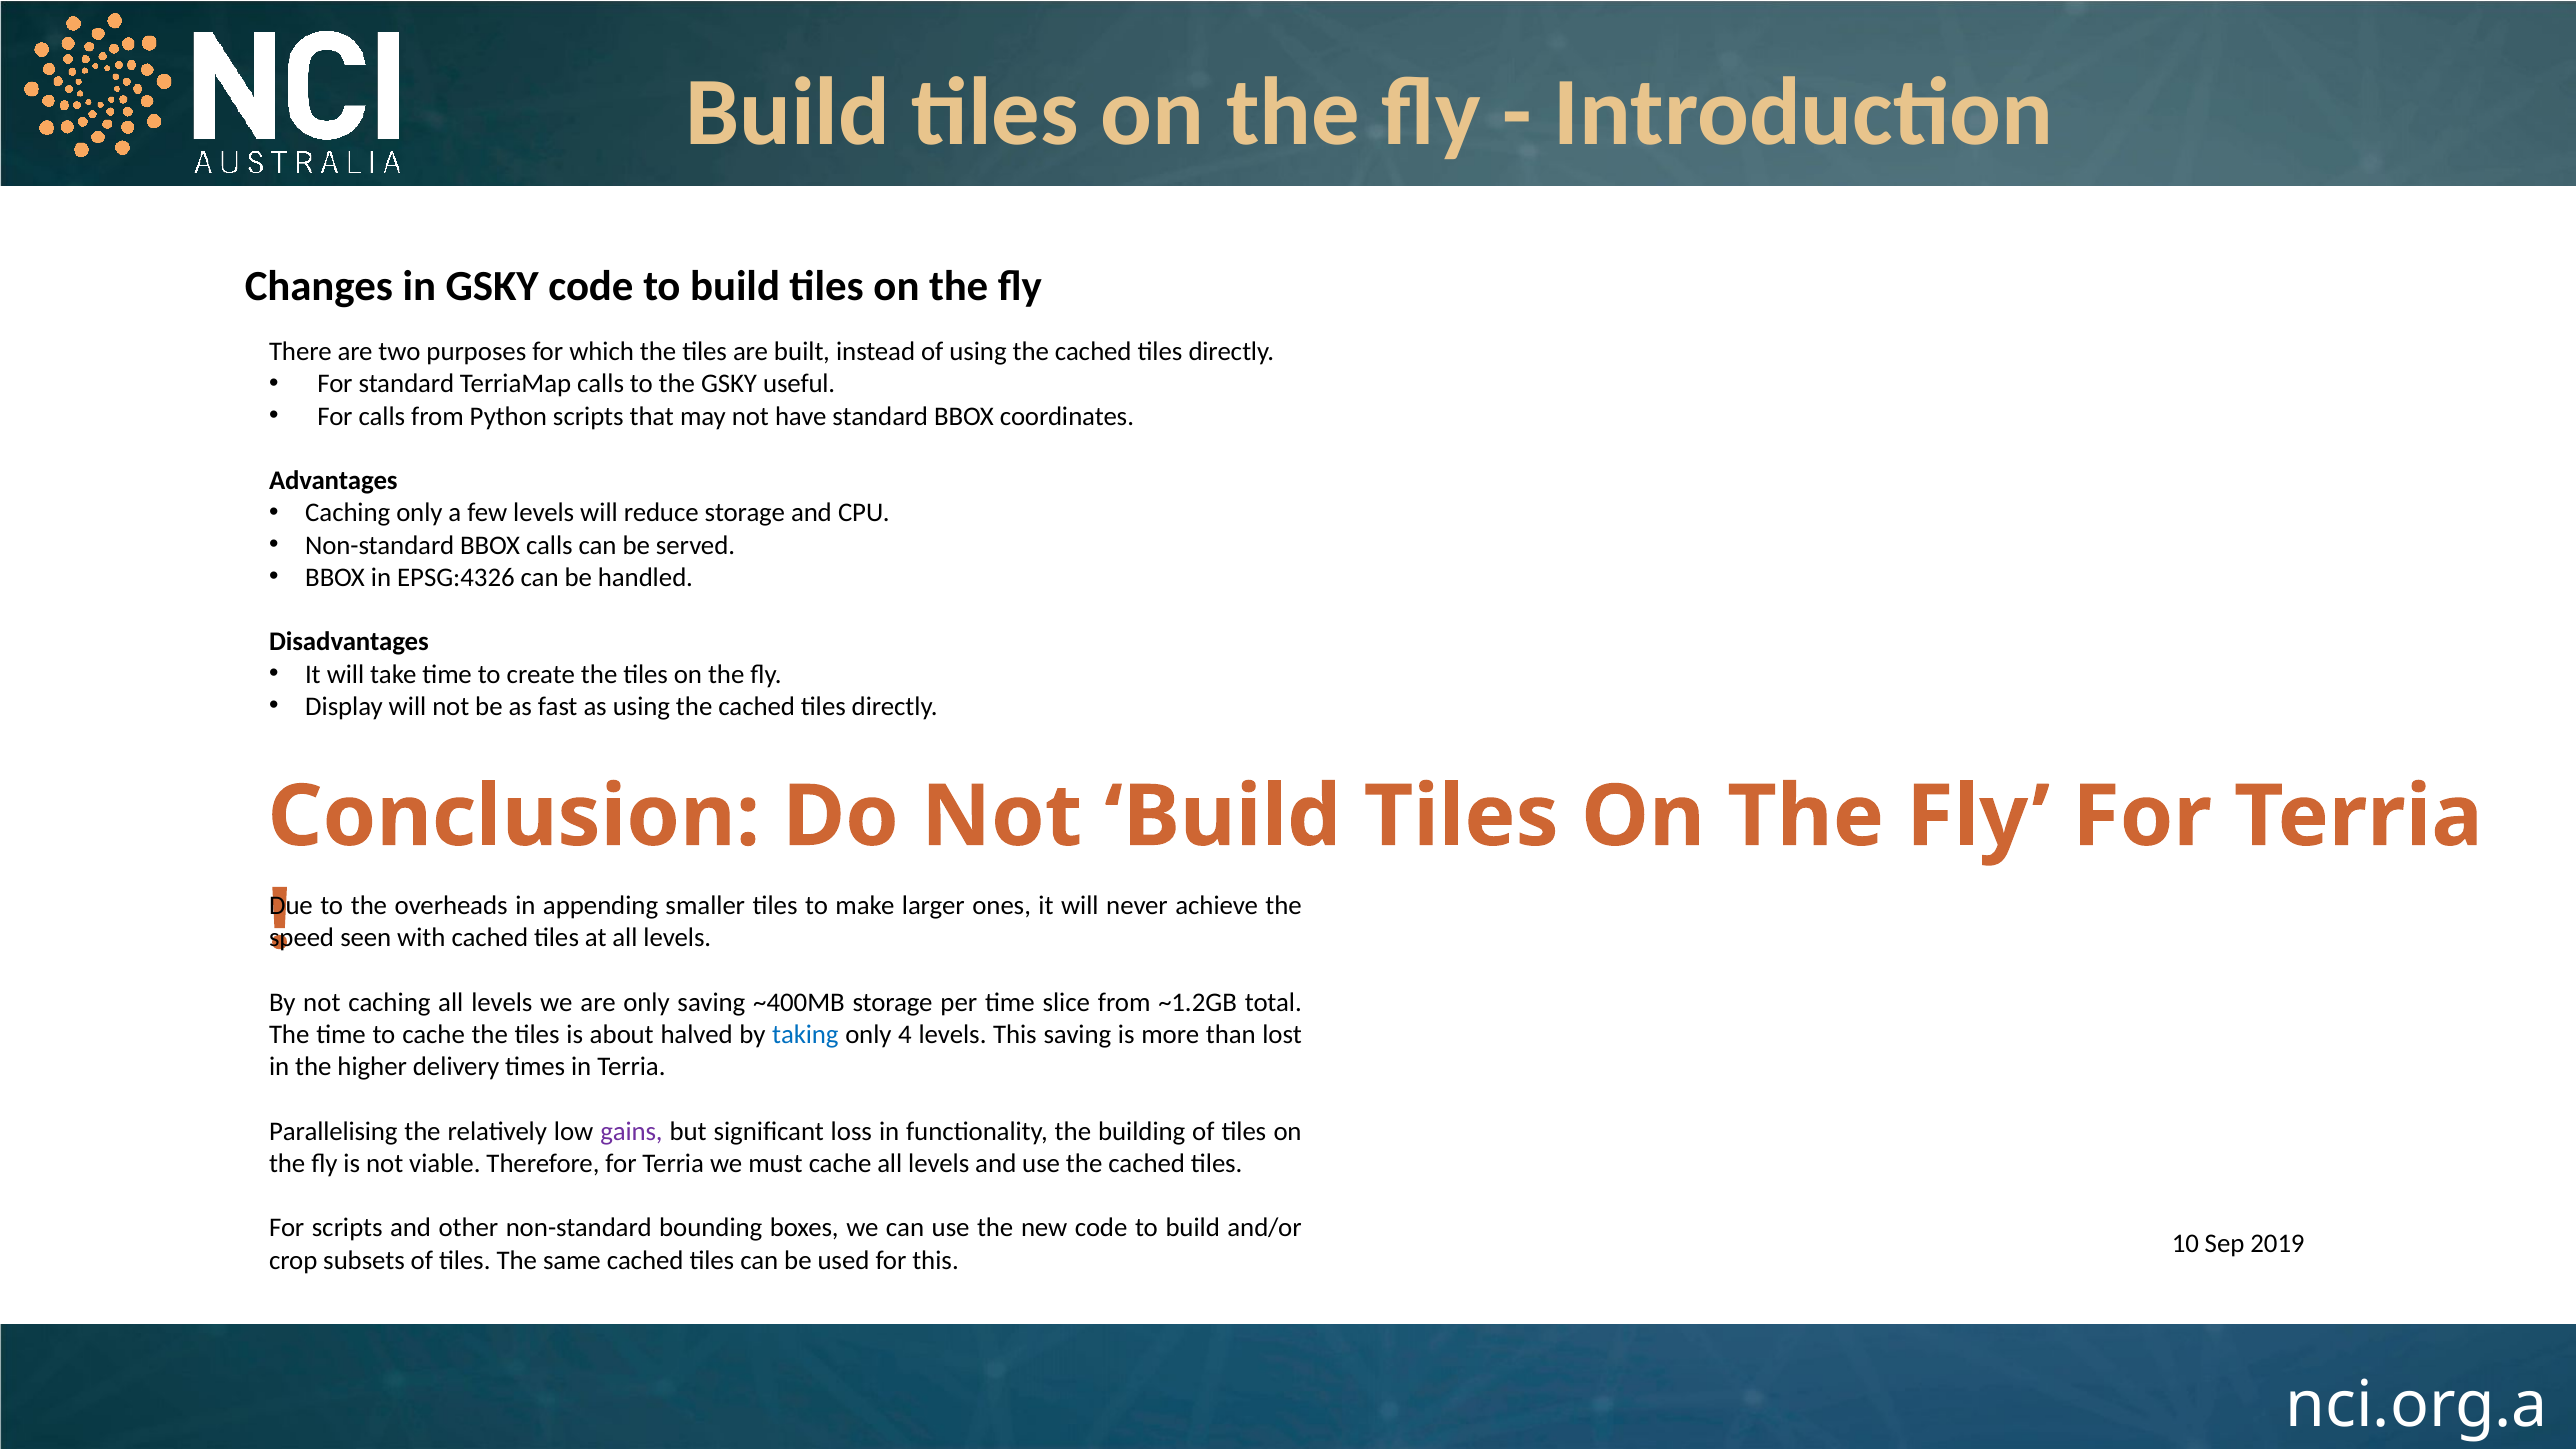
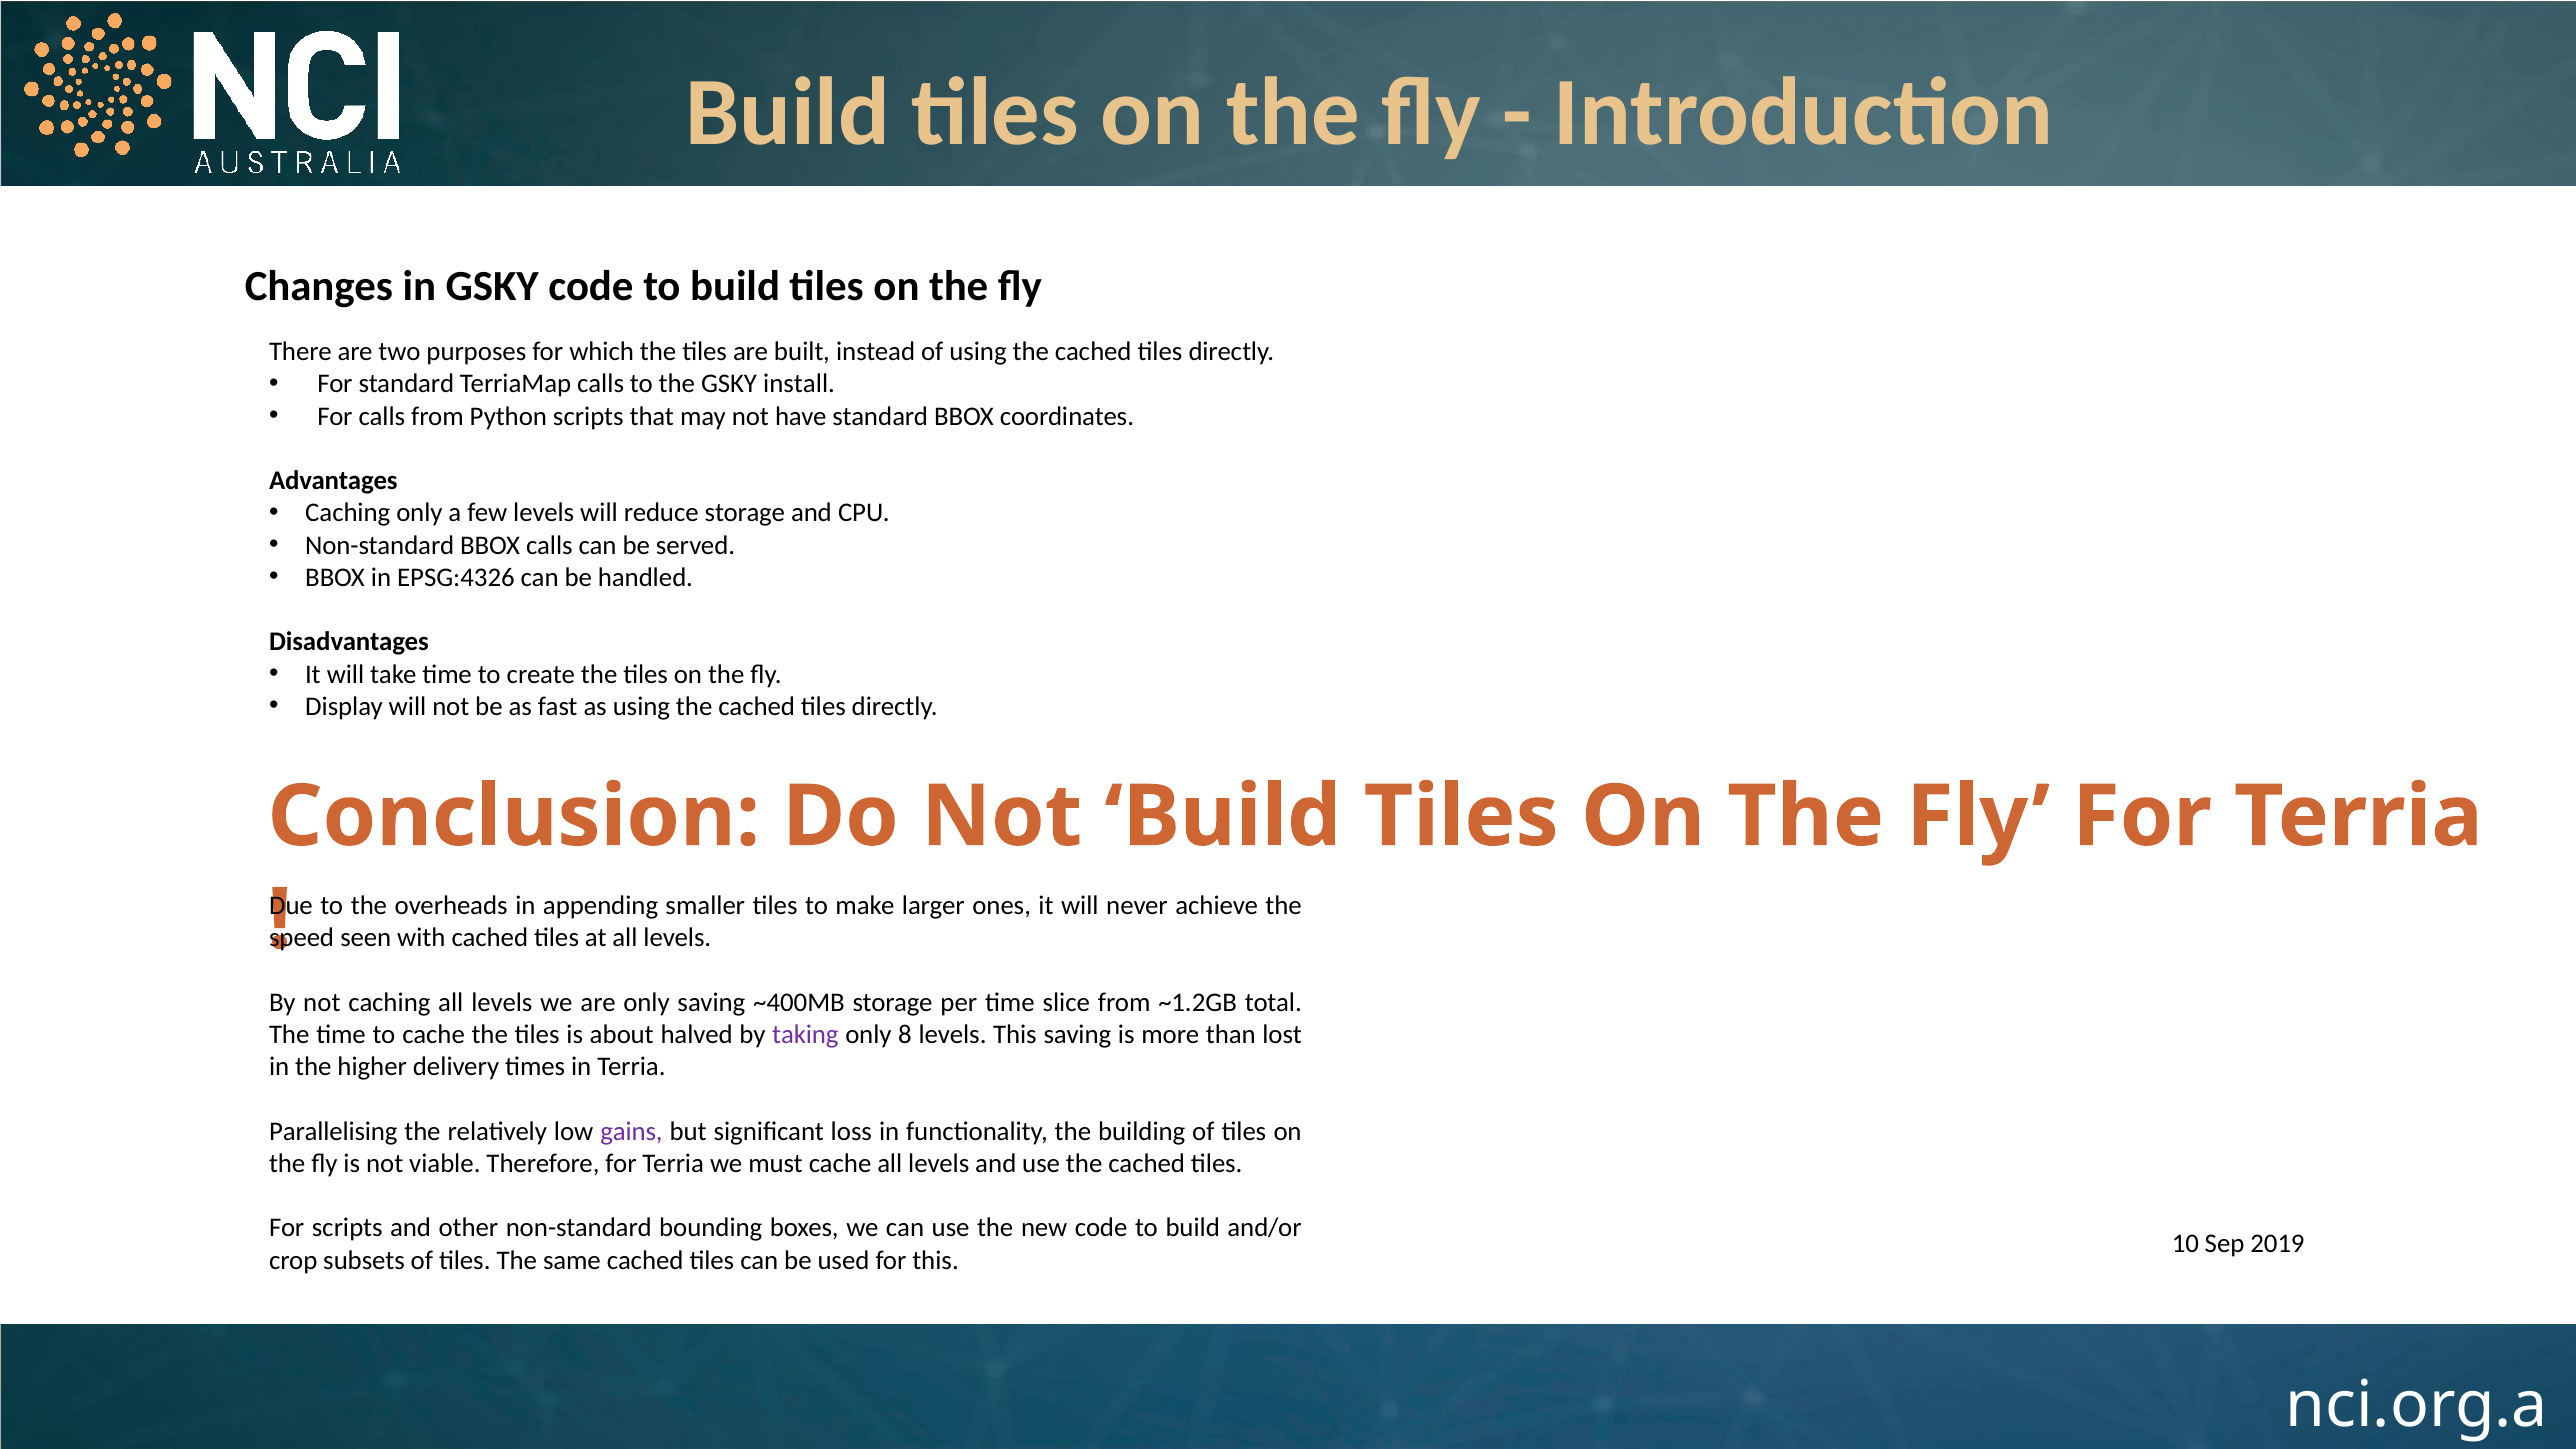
useful: useful -> install
taking colour: blue -> purple
4: 4 -> 8
